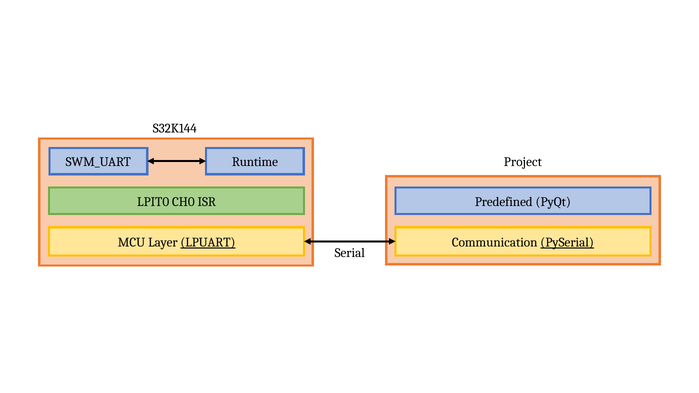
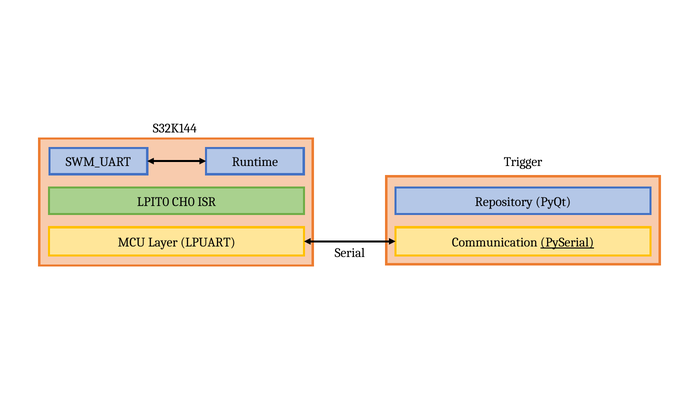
Project: Project -> Trigger
Predefined: Predefined -> Repository
LPUART underline: present -> none
